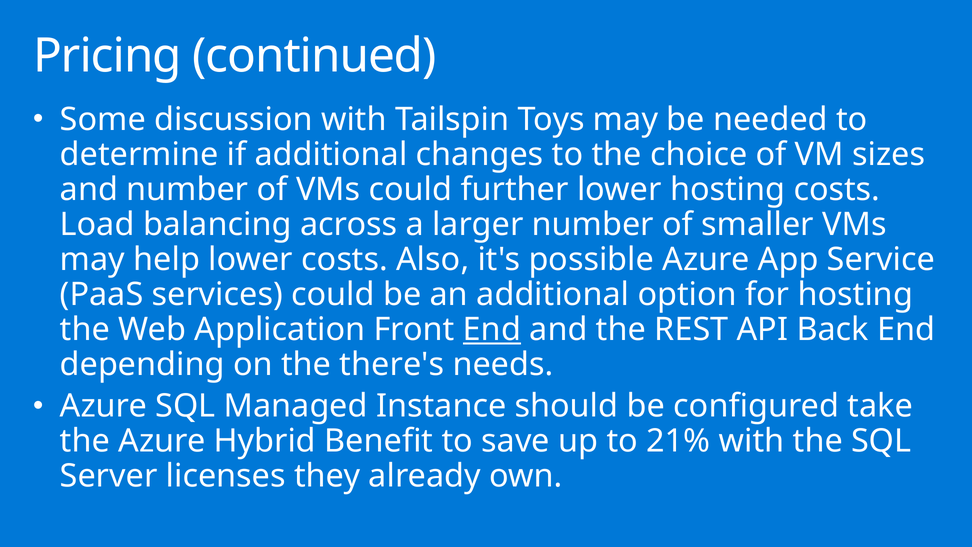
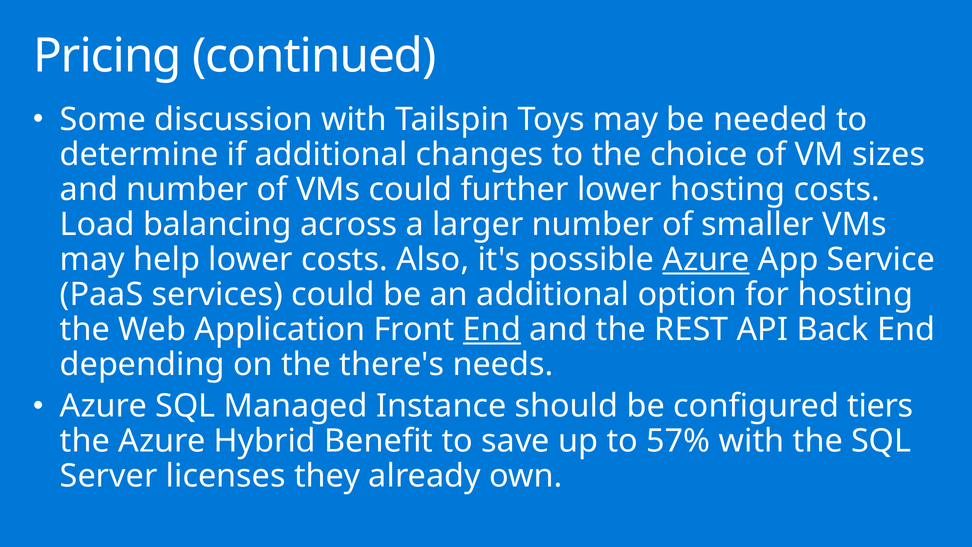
Azure at (706, 259) underline: none -> present
take: take -> tiers
21%: 21% -> 57%
